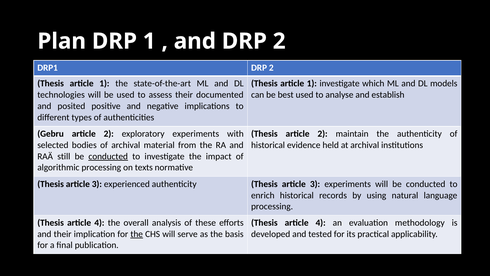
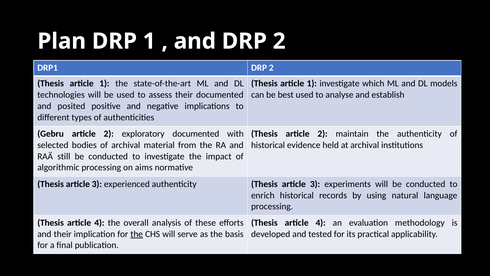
exploratory experiments: experiments -> documented
conducted at (108, 156) underline: present -> none
texts: texts -> aims
